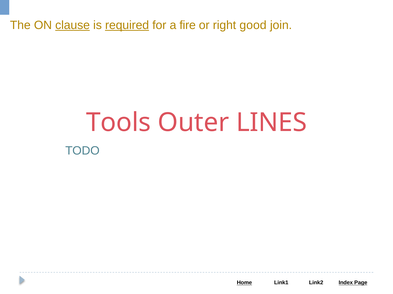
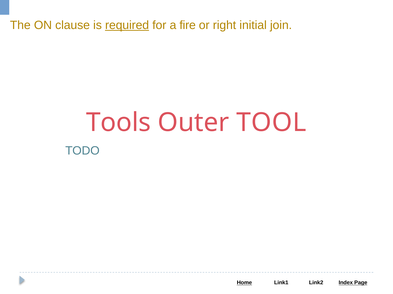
clause underline: present -> none
good: good -> initial
LINES: LINES -> TOOL
